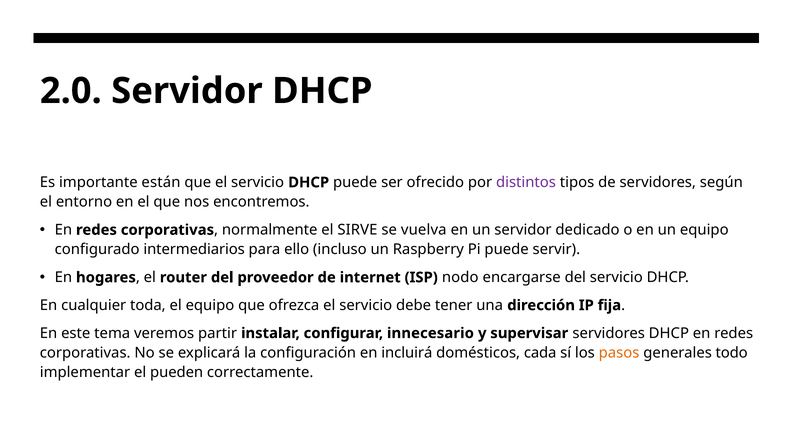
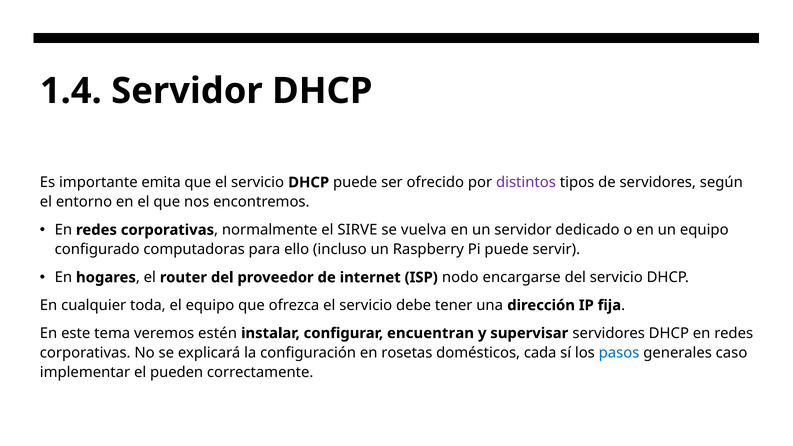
2.0: 2.0 -> 1.4
están: están -> emita
intermediarios: intermediarios -> computadoras
partir: partir -> estén
innecesario: innecesario -> encuentran
incluirá: incluirá -> rosetas
pasos colour: orange -> blue
todo: todo -> caso
